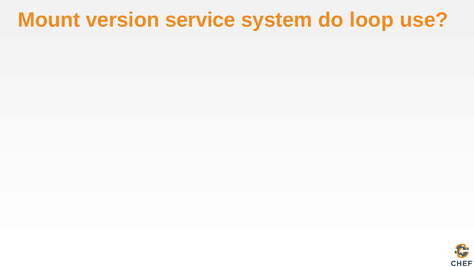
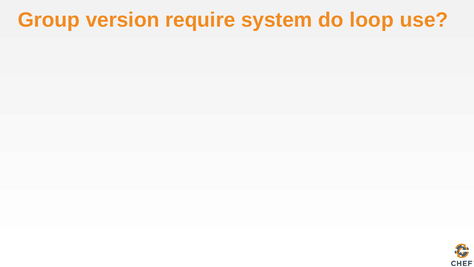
Mount: Mount -> Group
service: service -> require
